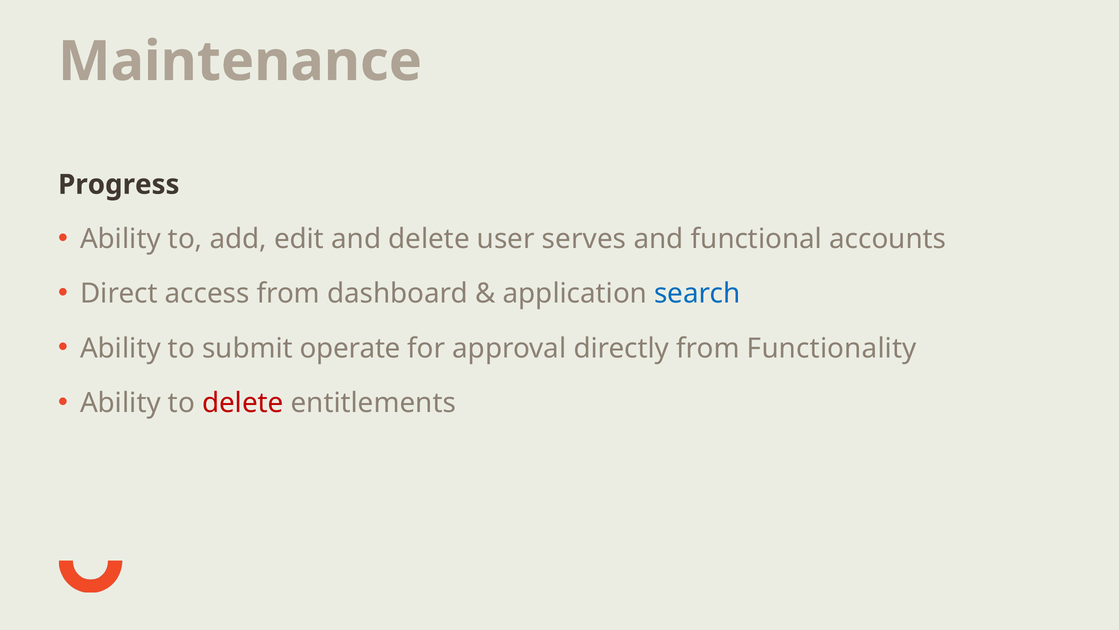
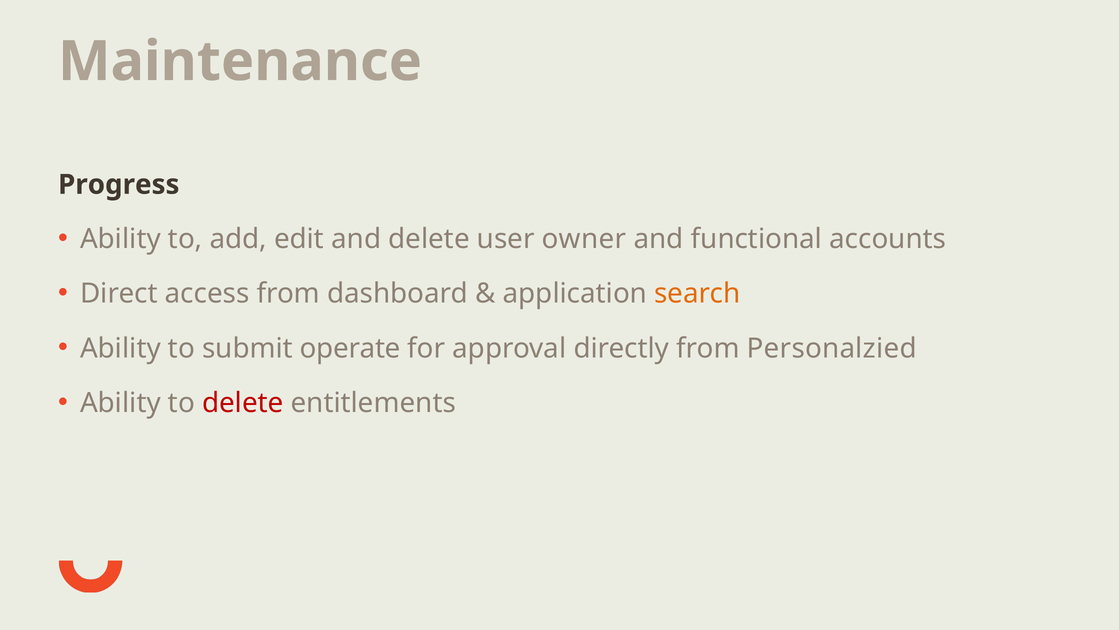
serves: serves -> owner
search colour: blue -> orange
Functionality: Functionality -> Personalzied
